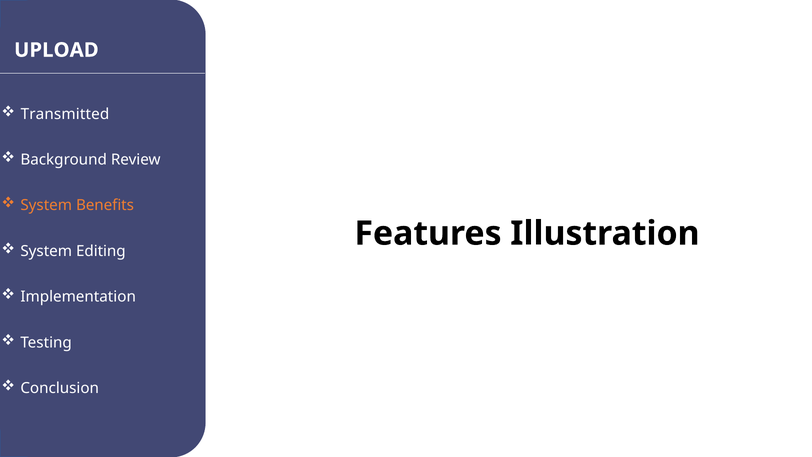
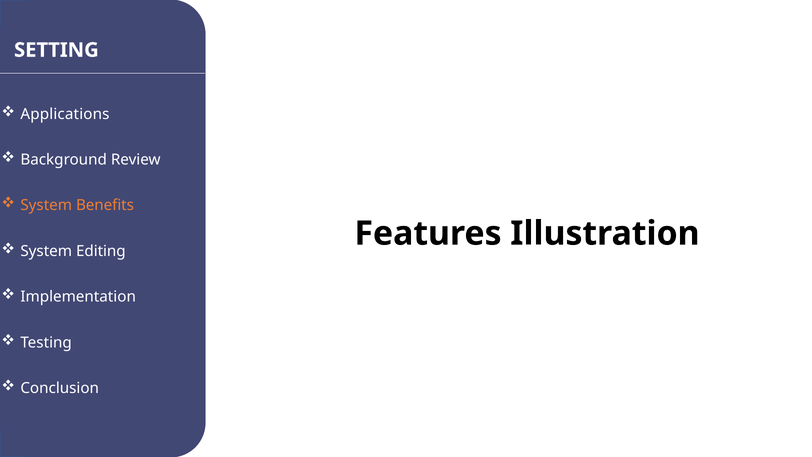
UPLOAD: UPLOAD -> SETTING
Transmitted: Transmitted -> Applications
